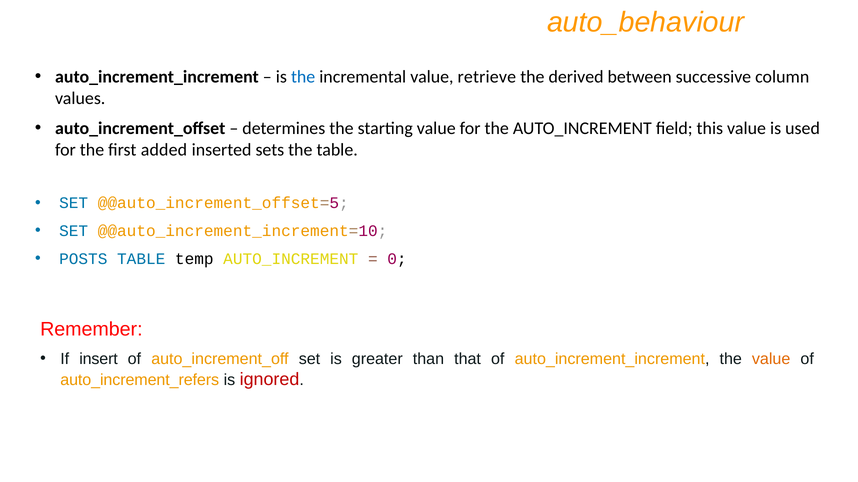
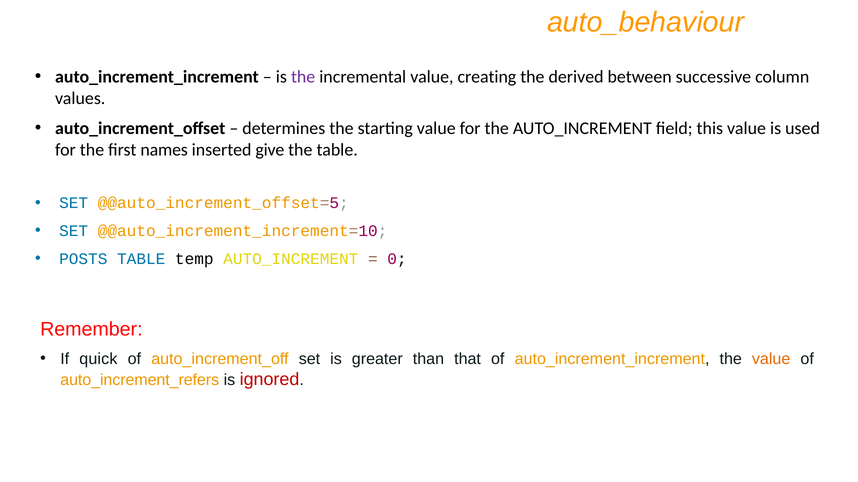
the at (303, 77) colour: blue -> purple
retrieve: retrieve -> creating
added: added -> names
sets: sets -> give
insert: insert -> quick
